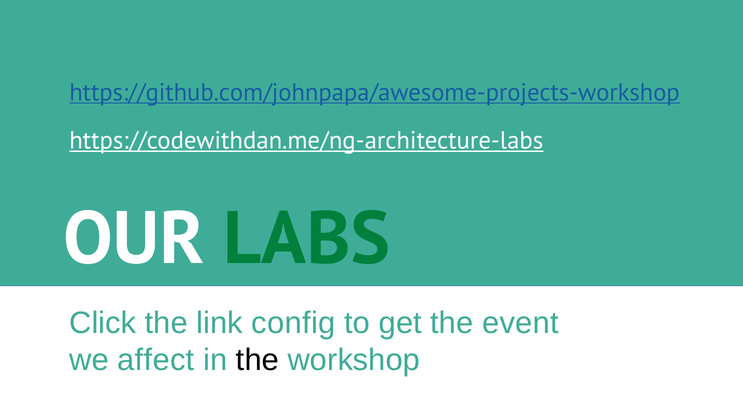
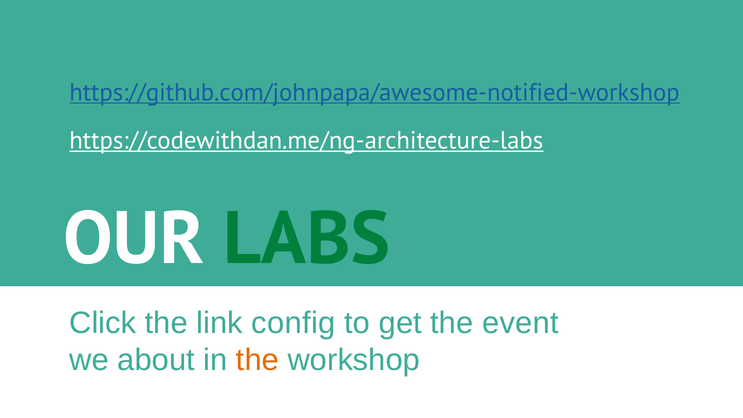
https://github.com/johnpapa/awesome-projects-workshop: https://github.com/johnpapa/awesome-projects-workshop -> https://github.com/johnpapa/awesome-notified-workshop
affect: affect -> about
the at (258, 360) colour: black -> orange
